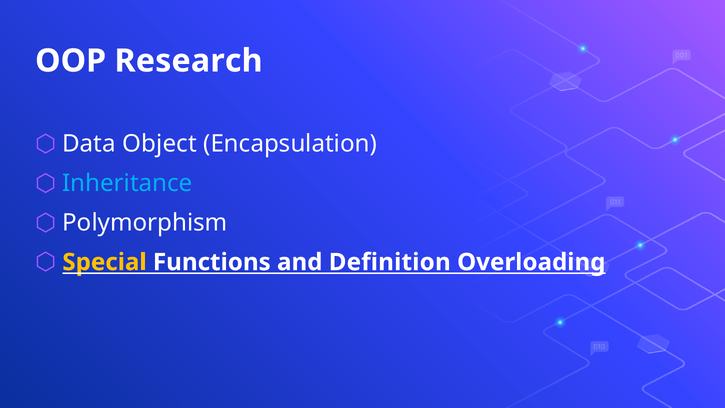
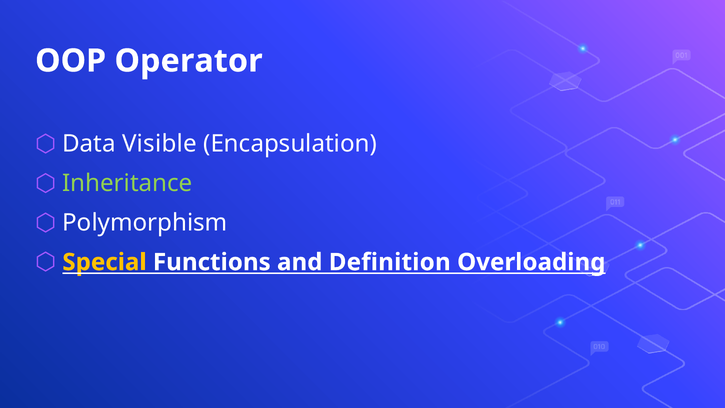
Research: Research -> Operator
Object: Object -> Visible
Inheritance colour: light blue -> light green
